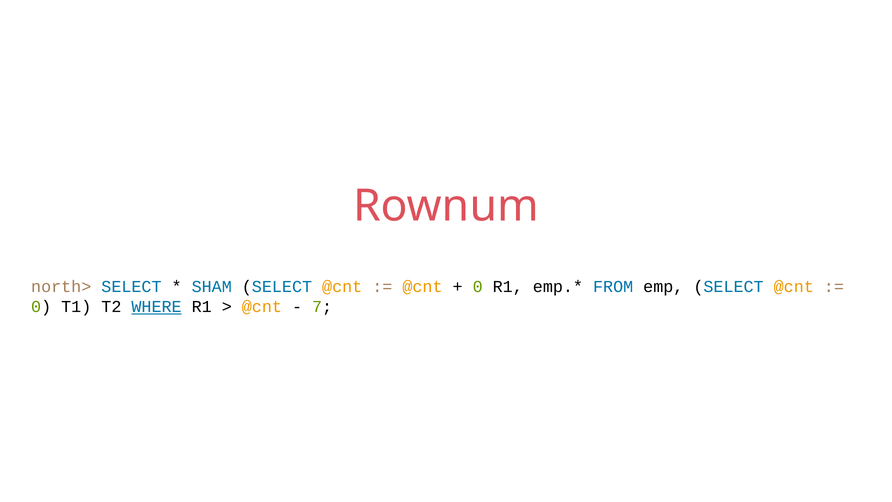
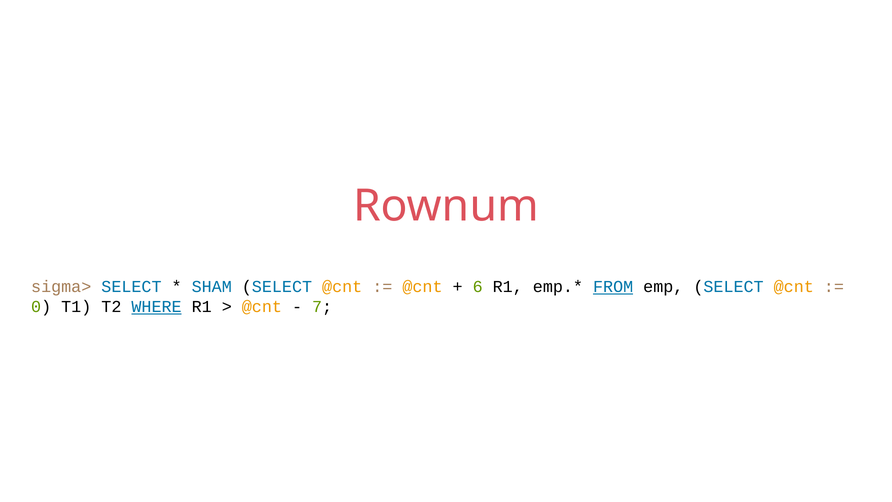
north>: north> -> sigma>
0 at (478, 286): 0 -> 6
FROM underline: none -> present
